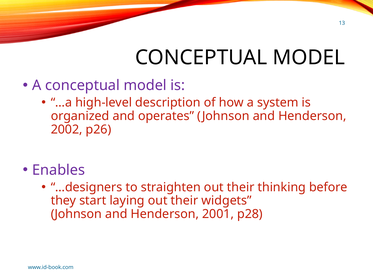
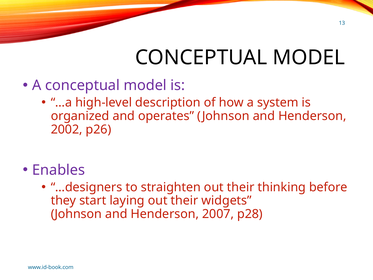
2001: 2001 -> 2007
